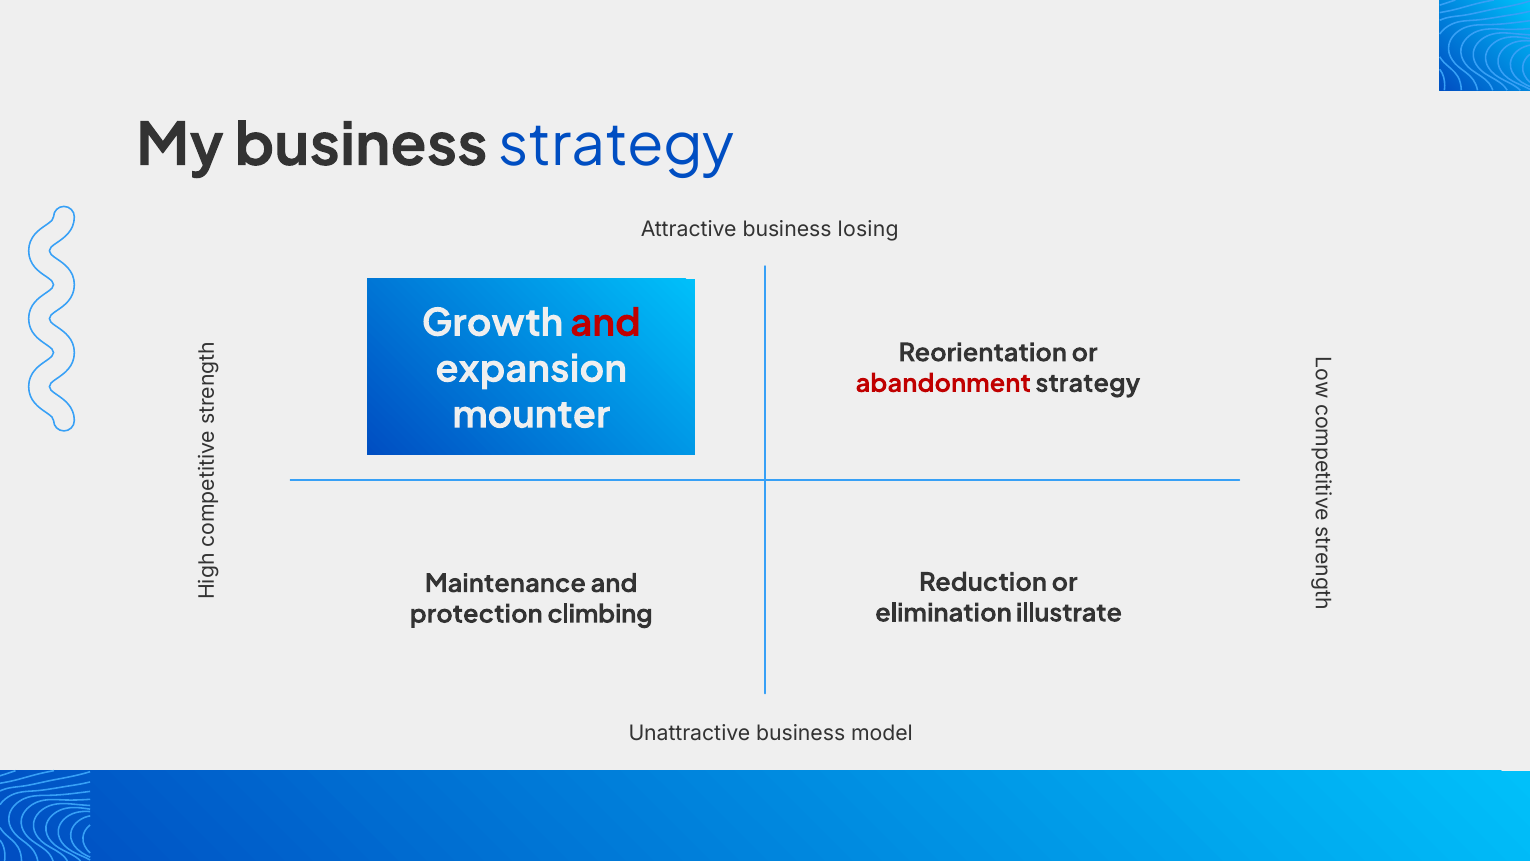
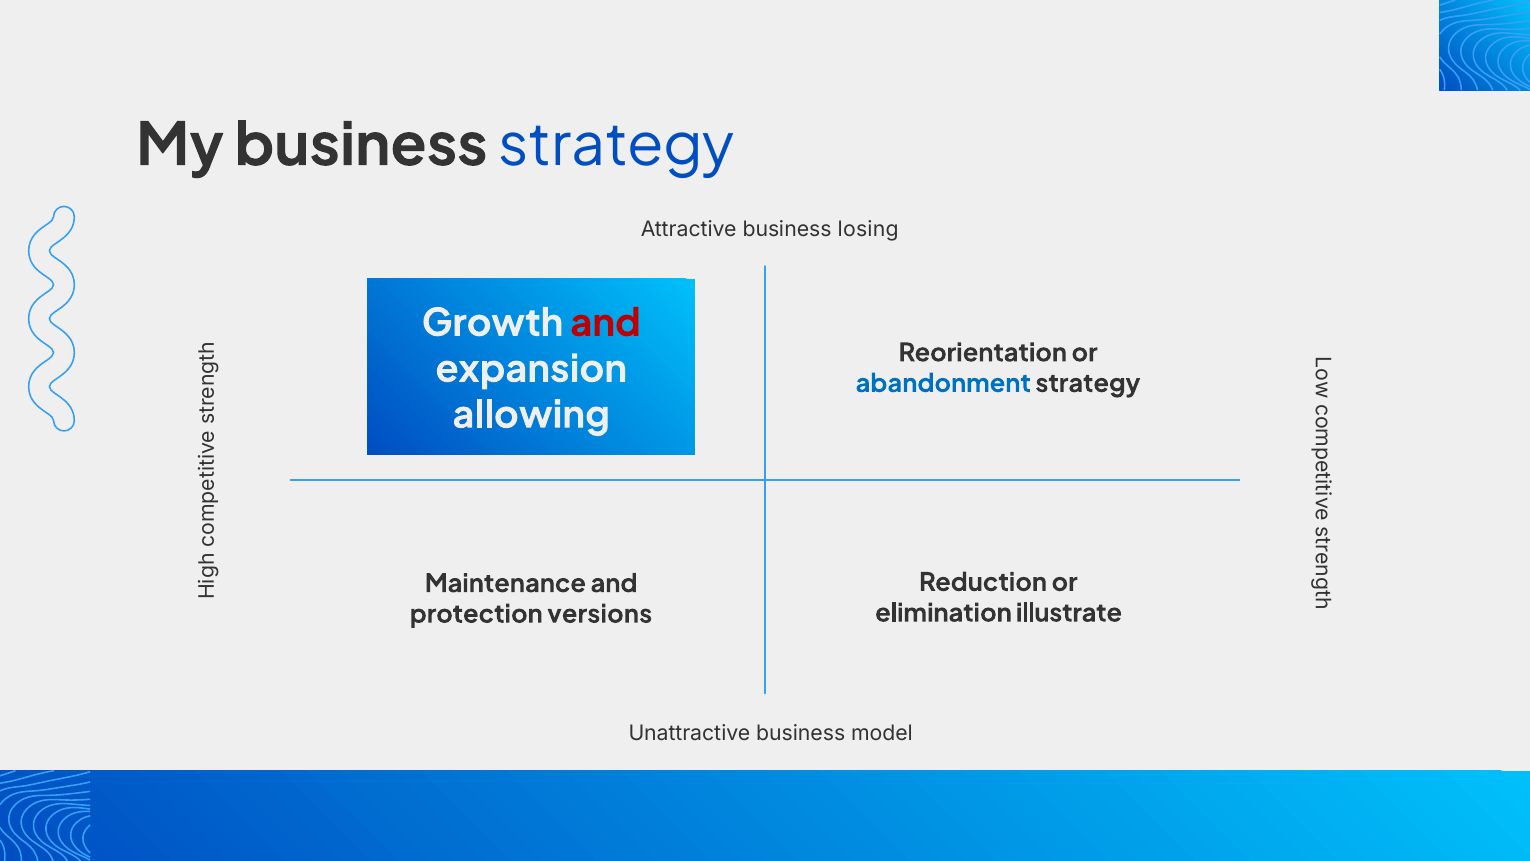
abandonment colour: red -> blue
mounter: mounter -> allowing
climbing: climbing -> versions
